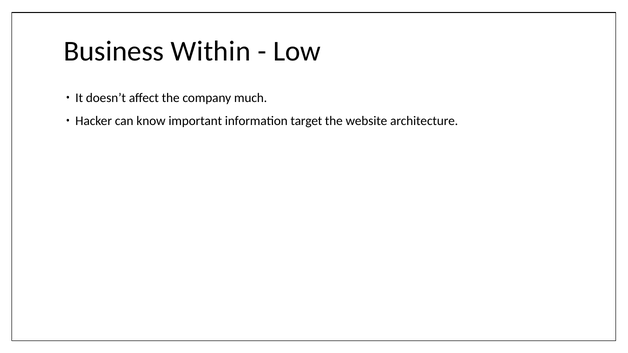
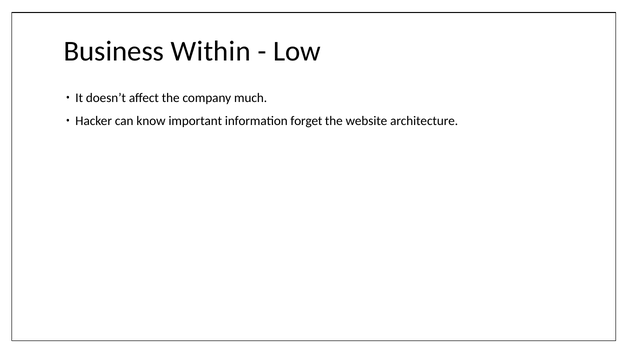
target: target -> forget
